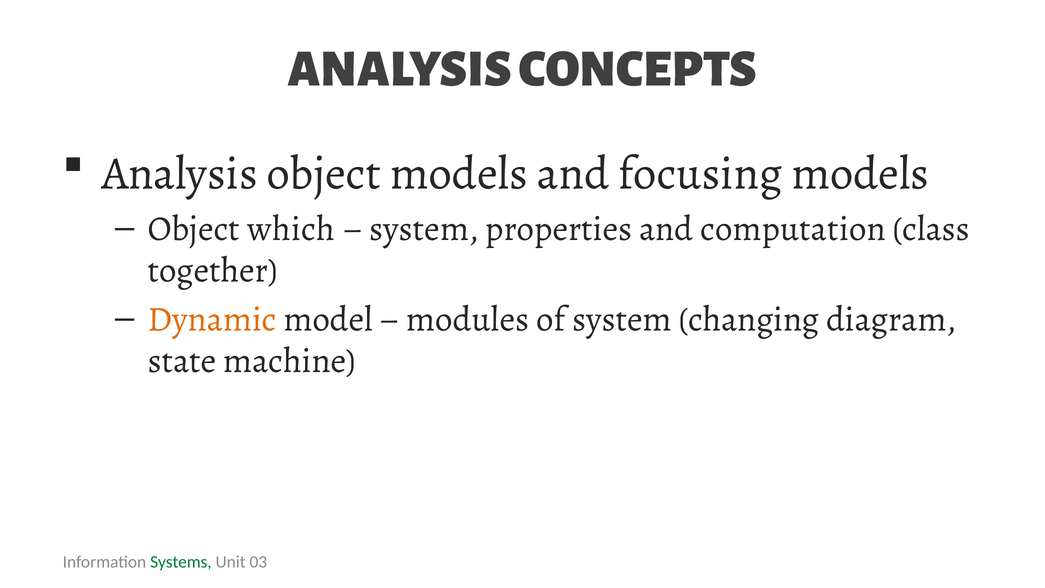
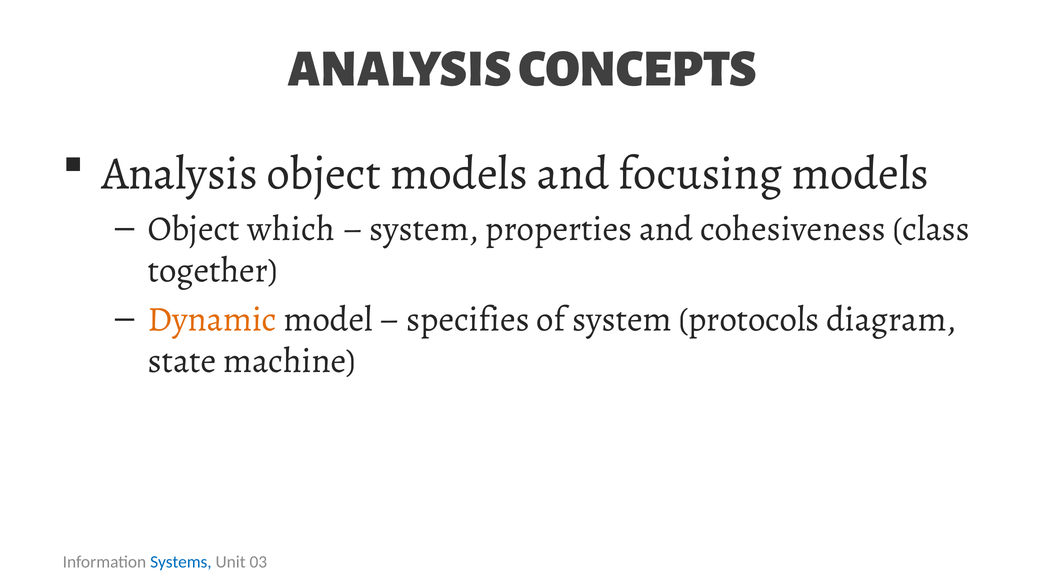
computation: computation -> cohesiveness
modules: modules -> specifies
changing: changing -> protocols
Systems colour: green -> blue
